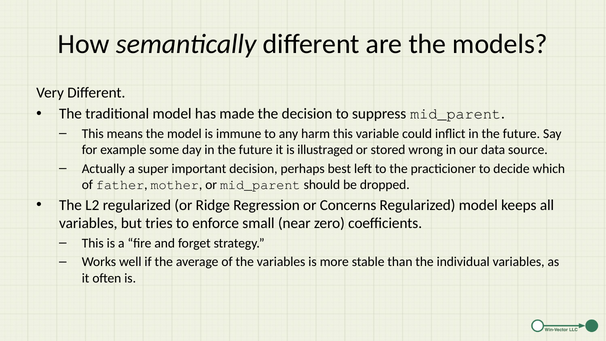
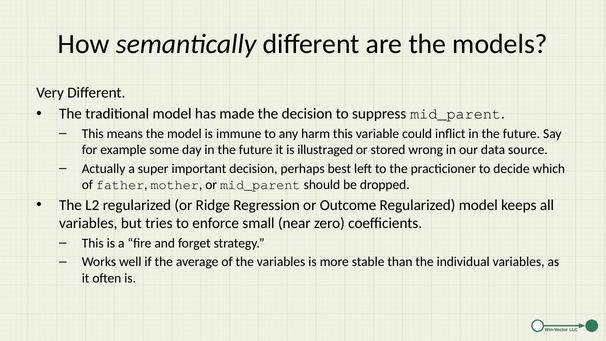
Concerns: Concerns -> Outcome
